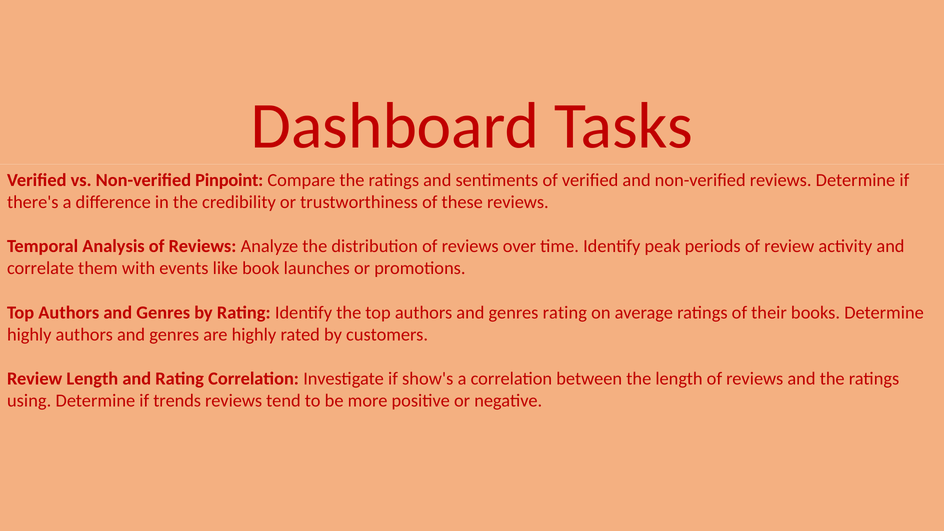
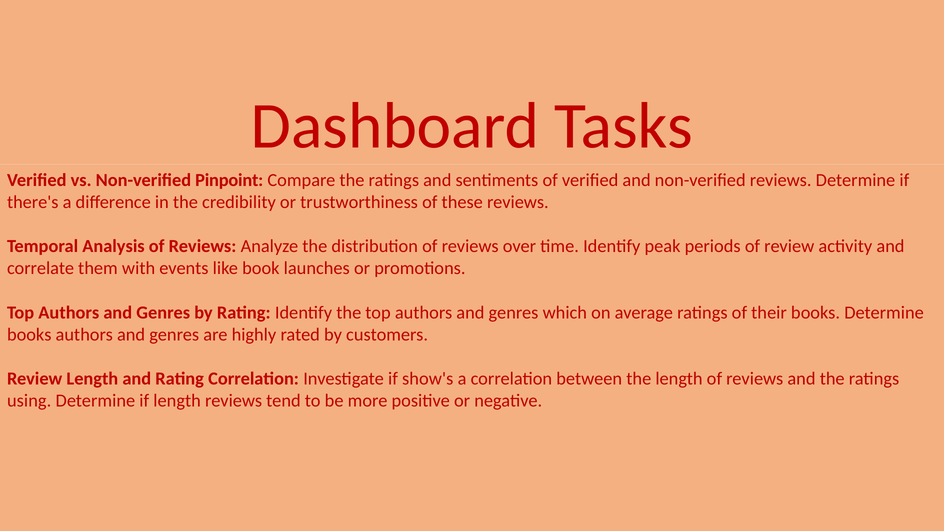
genres rating: rating -> which
highly at (29, 335): highly -> books
if trends: trends -> length
